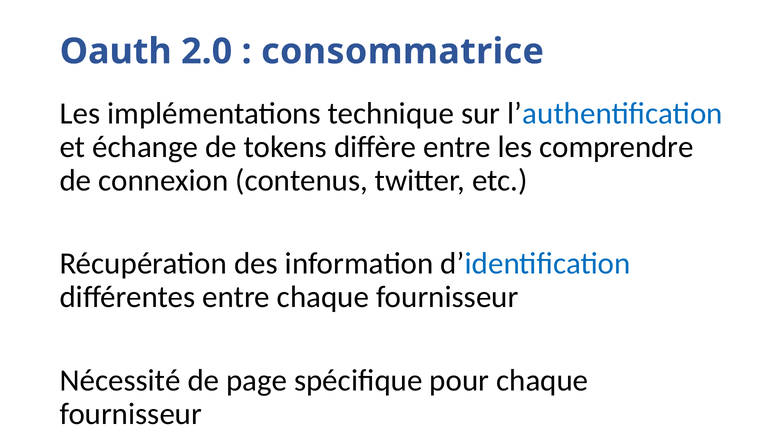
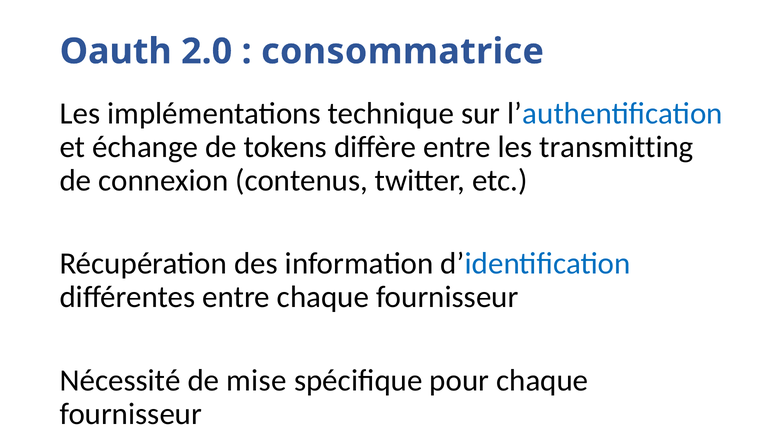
comprendre: comprendre -> transmitting
page: page -> mise
